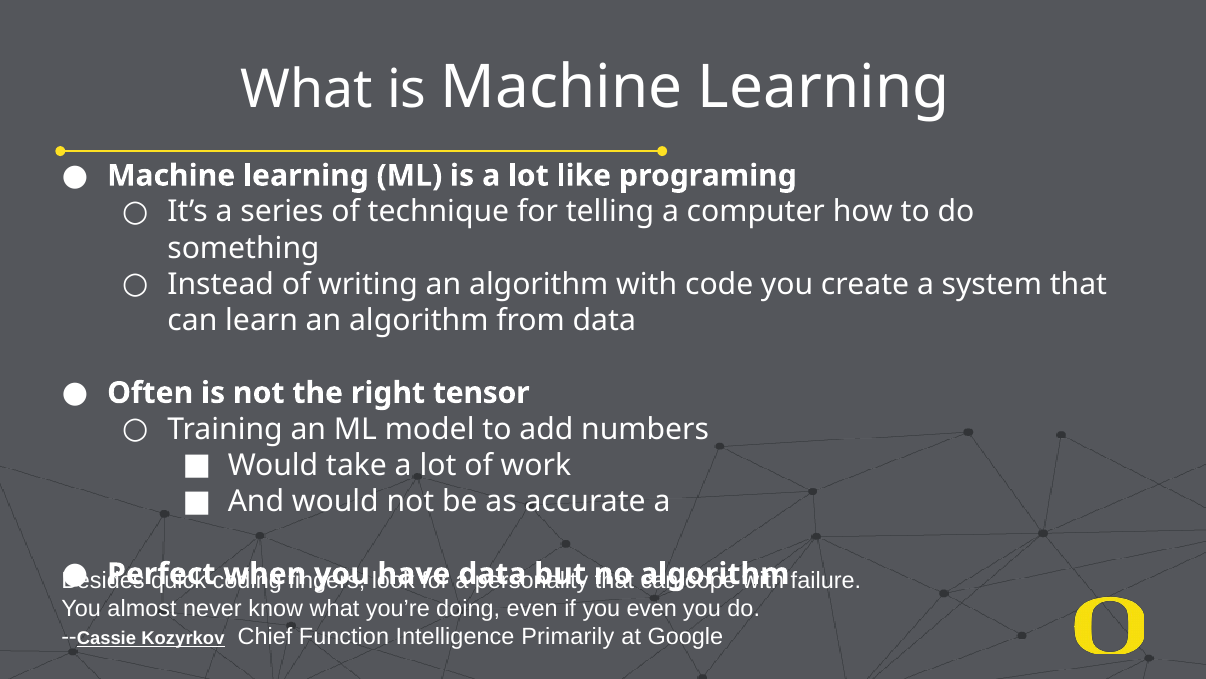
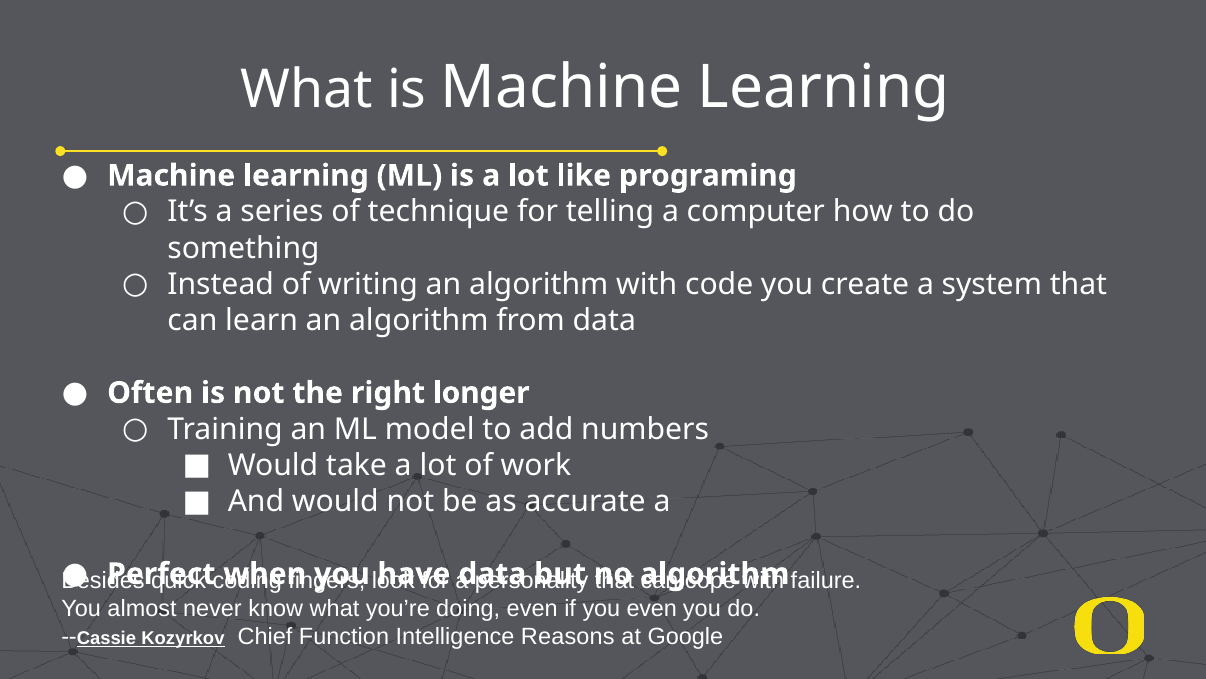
tensor: tensor -> longer
Primarily: Primarily -> Reasons
